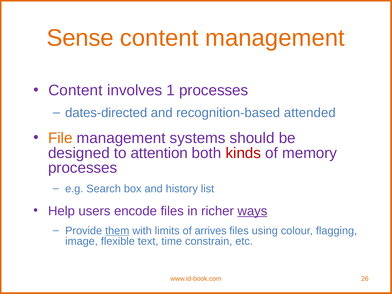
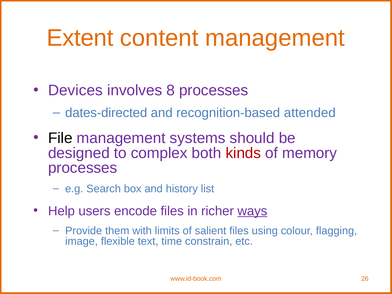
Sense: Sense -> Extent
Content at (75, 90): Content -> Devices
1: 1 -> 8
File colour: orange -> black
attention: attention -> complex
them underline: present -> none
arrives: arrives -> salient
